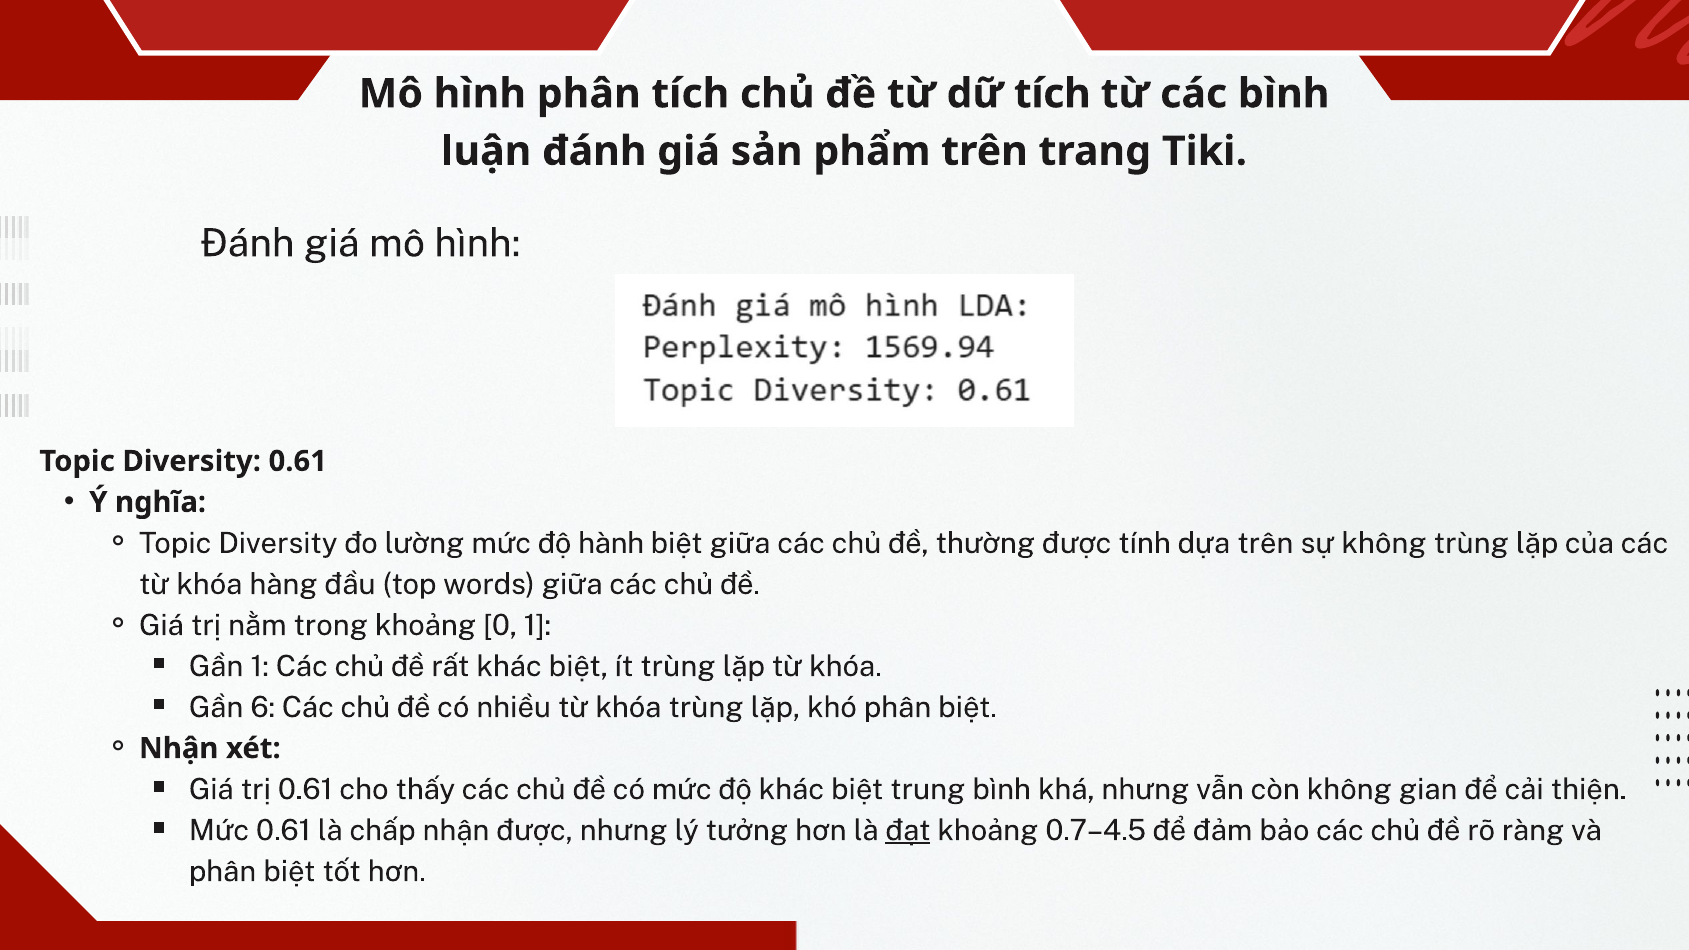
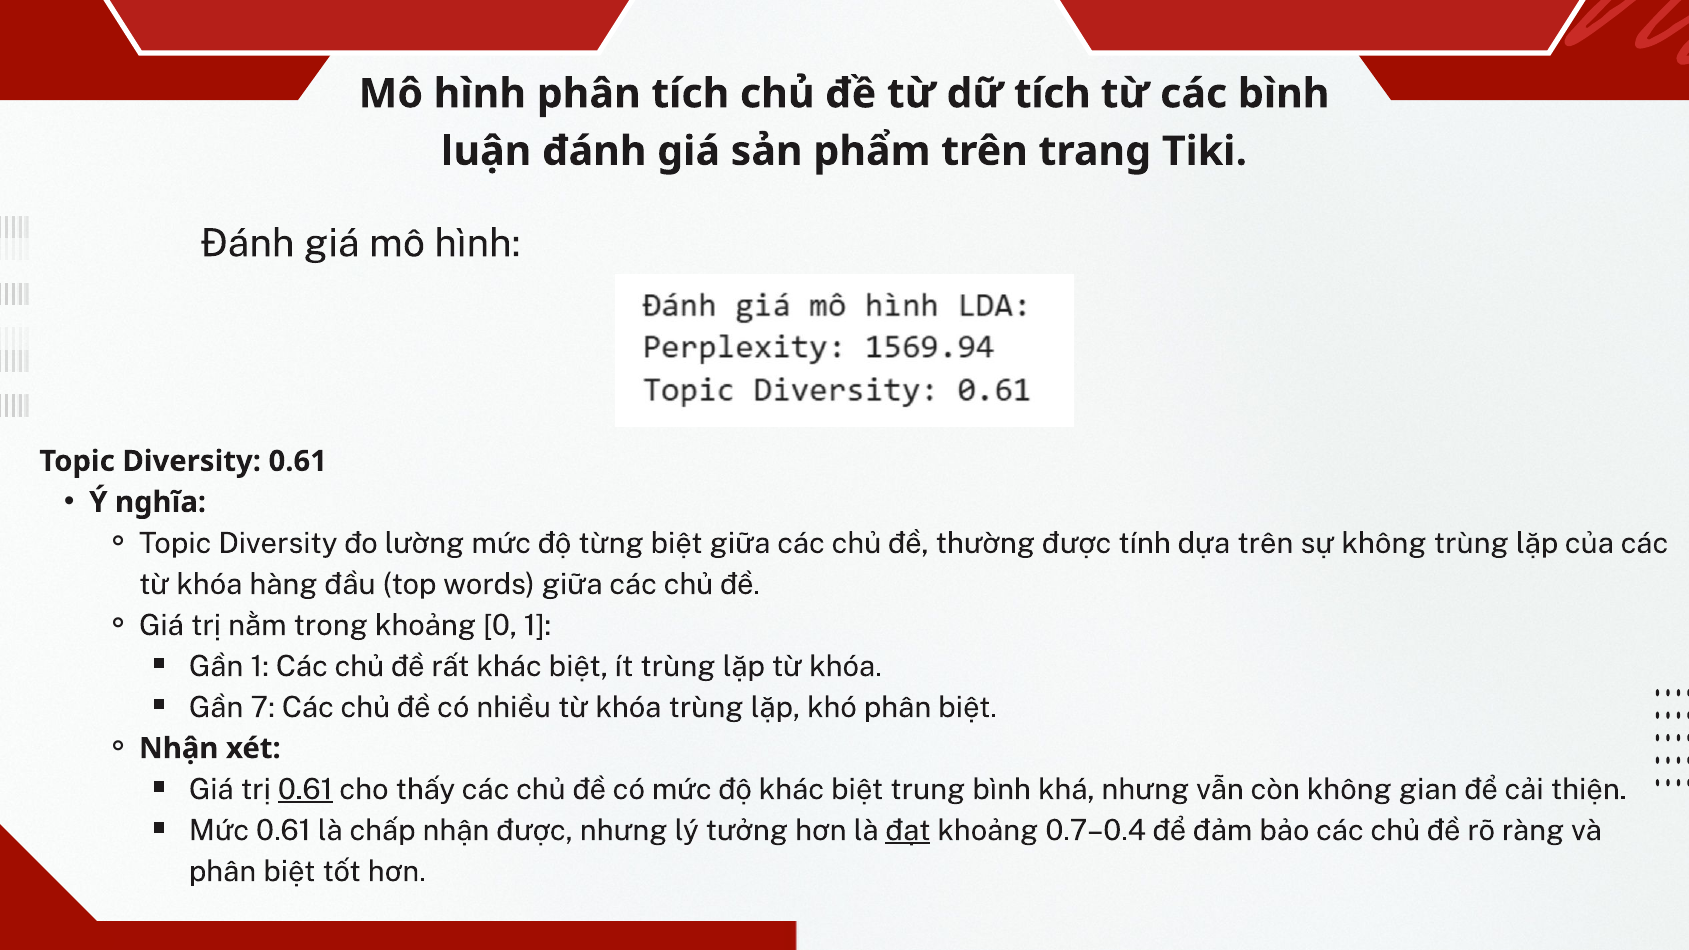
hành: hành -> từng
6: 6 -> 7
0.61 at (305, 790) underline: none -> present
0.7–4.5: 0.7–4.5 -> 0.7–0.4
